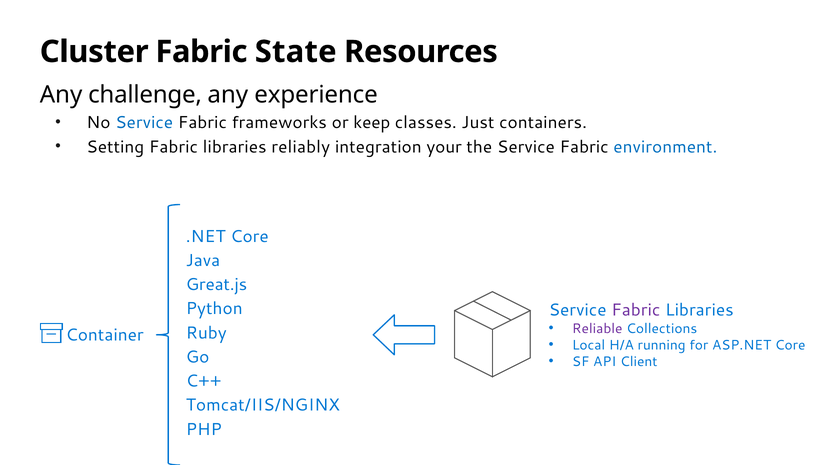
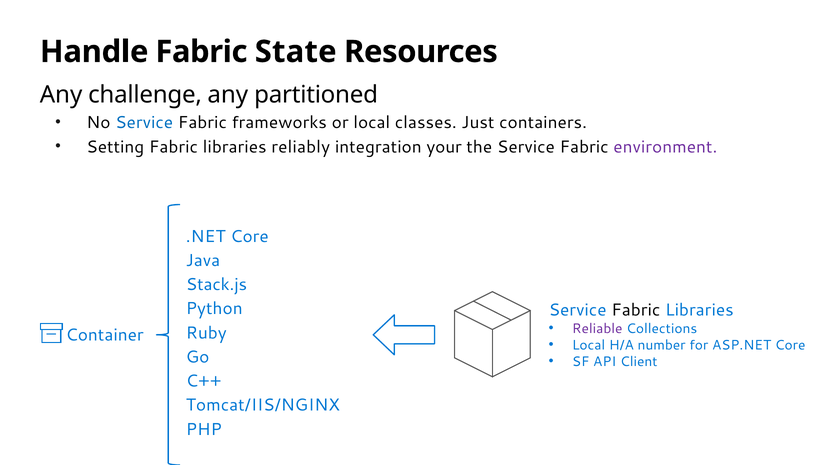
Cluster: Cluster -> Handle
experience: experience -> partitioned
or keep: keep -> local
environment colour: blue -> purple
Great.js: Great.js -> Stack.js
Fabric at (636, 310) colour: purple -> black
running: running -> number
